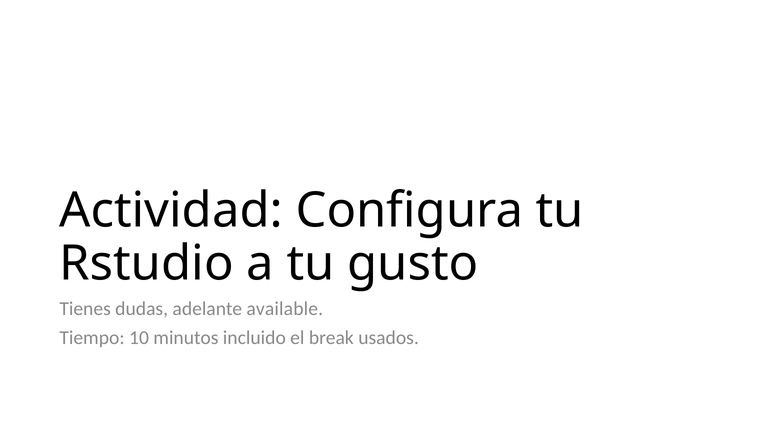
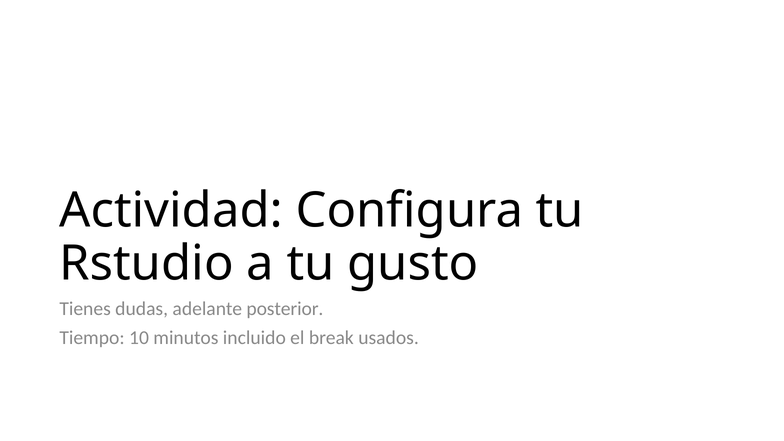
available: available -> posterior
